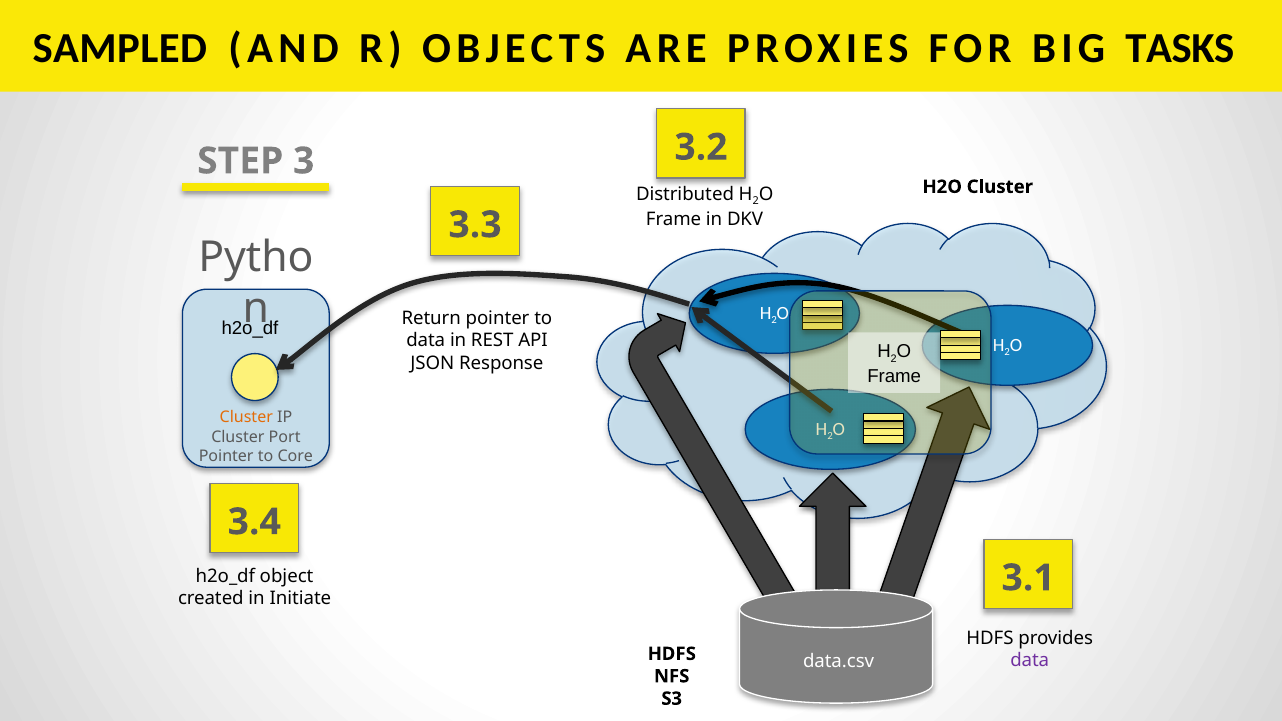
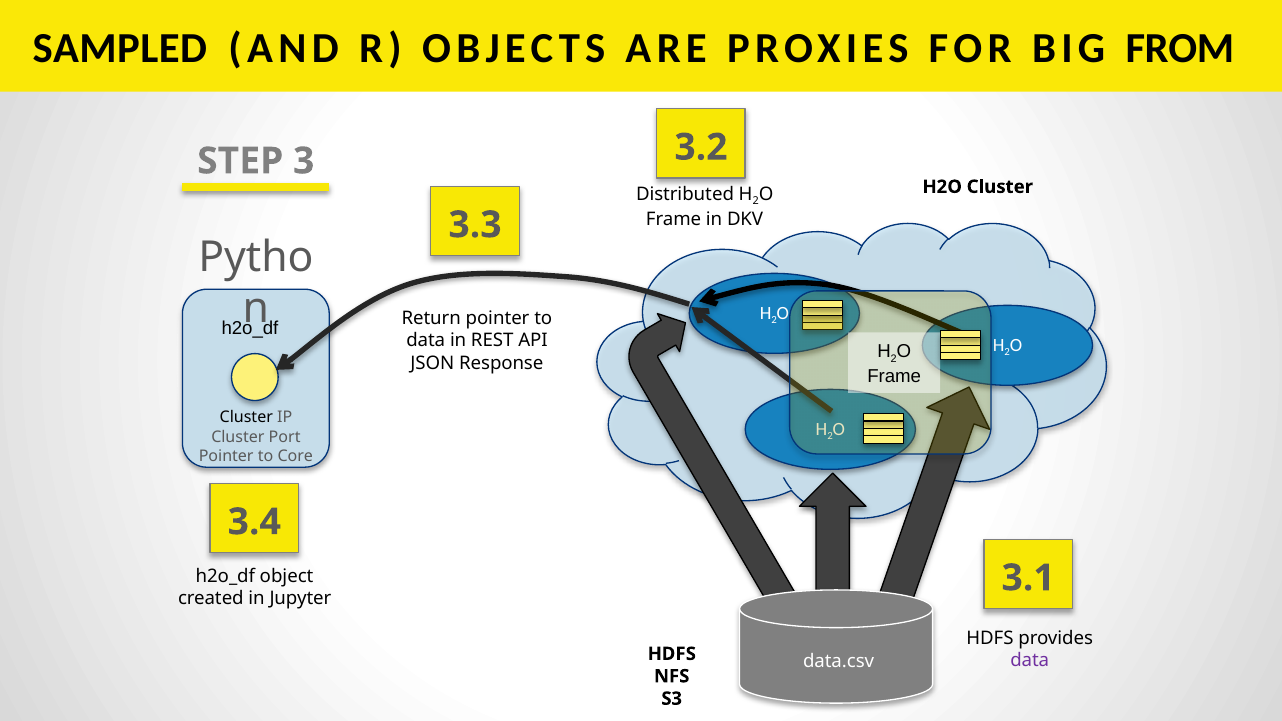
TASKS: TASKS -> FROM
Cluster at (246, 418) colour: orange -> black
Initiate: Initiate -> Jupyter
